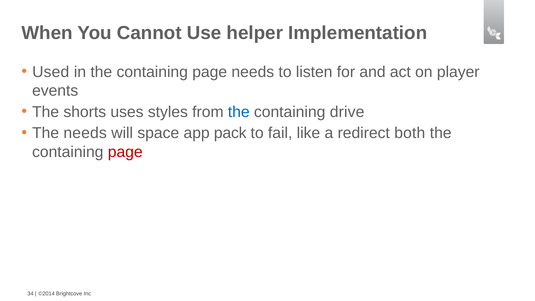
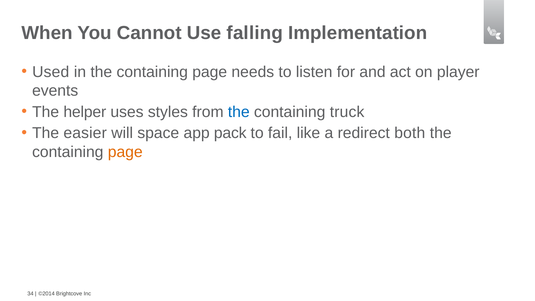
helper: helper -> falling
shorts: shorts -> helper
drive: drive -> truck
The needs: needs -> easier
page at (125, 152) colour: red -> orange
